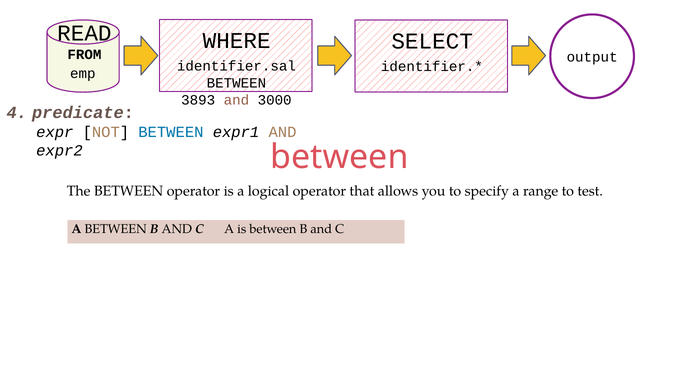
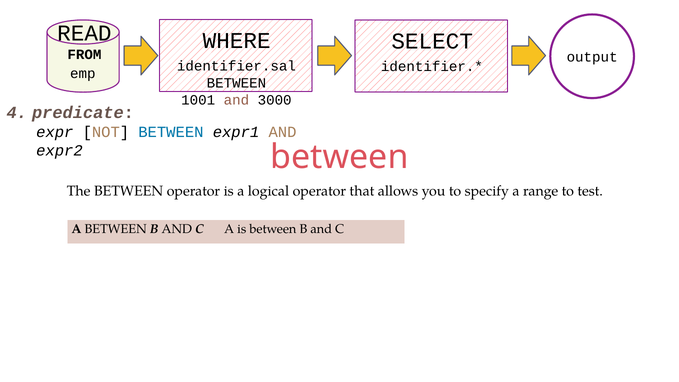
3893: 3893 -> 1001
